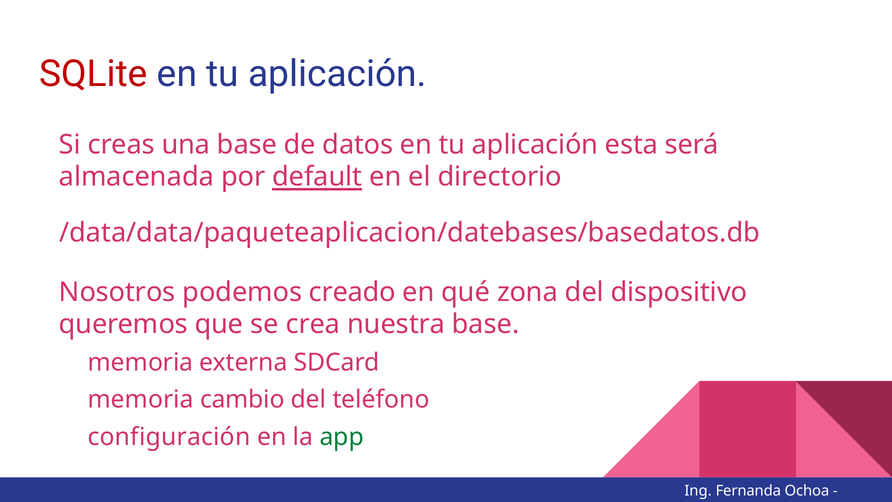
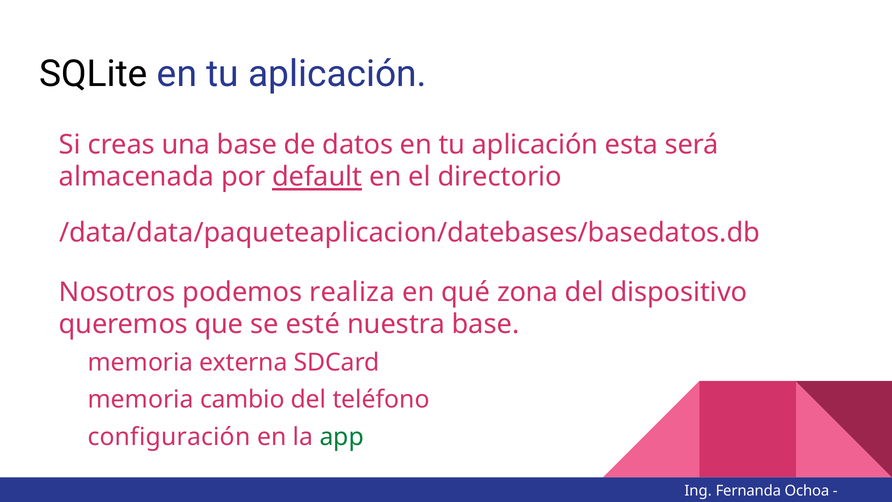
SQLite colour: red -> black
creado: creado -> realiza
crea: crea -> esté
